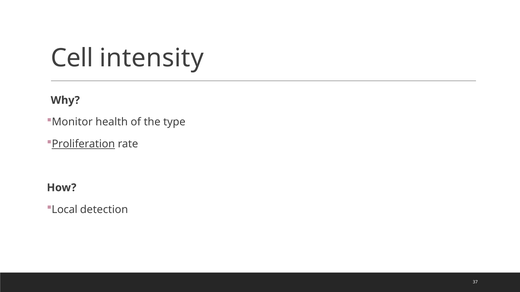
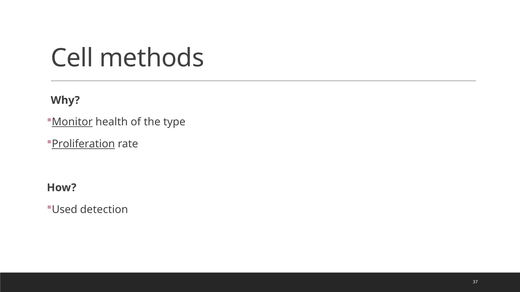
intensity: intensity -> methods
Monitor underline: none -> present
Local: Local -> Used
